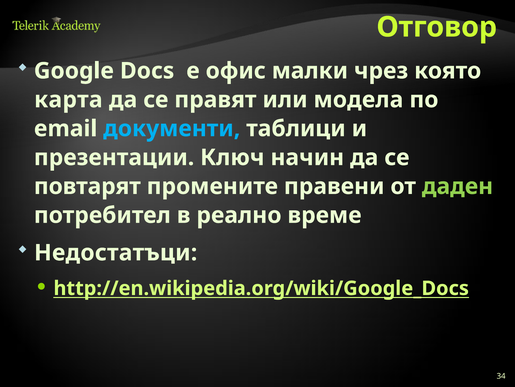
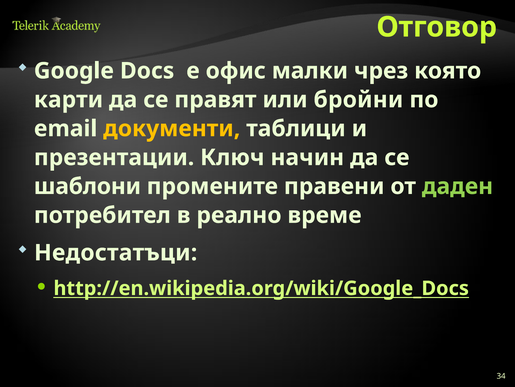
карта: карта -> карти
модела: модела -> бройни
документи colour: light blue -> yellow
повтарят: повтарят -> шаблони
